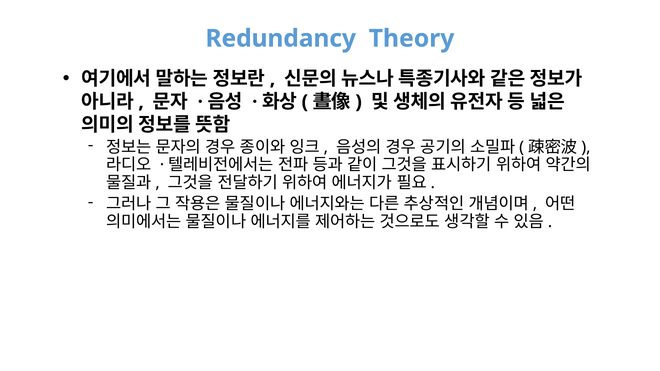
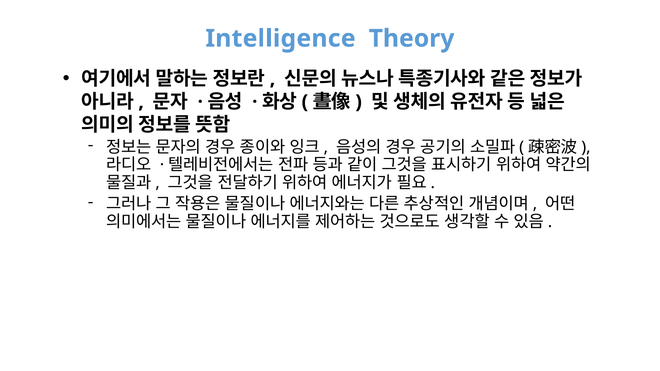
Redundancy: Redundancy -> Intelligence
